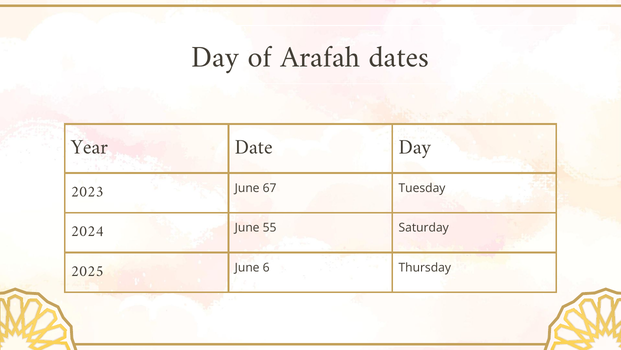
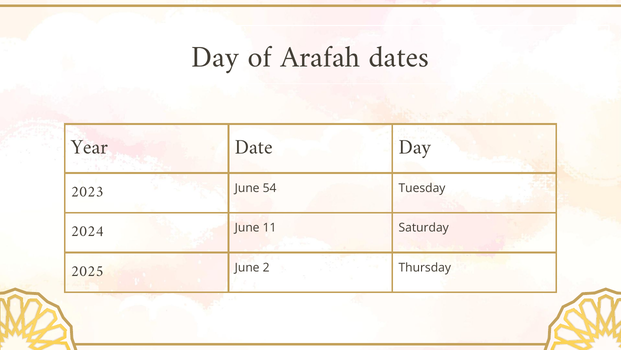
67: 67 -> 54
55: 55 -> 11
6: 6 -> 2
